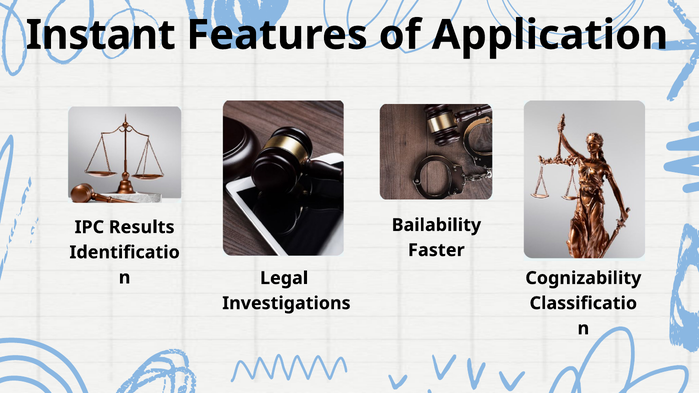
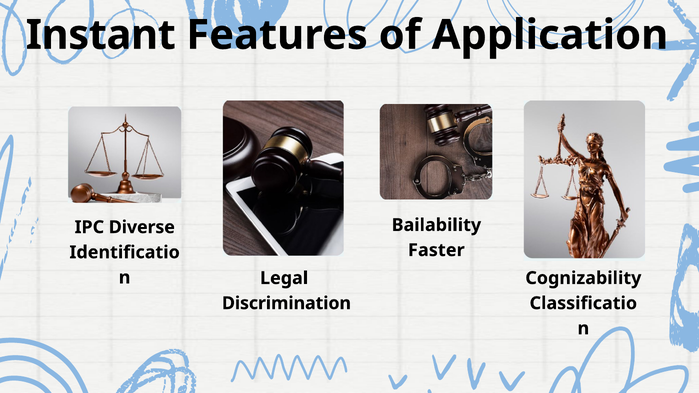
Results: Results -> Diverse
Investigations: Investigations -> Discrimination
